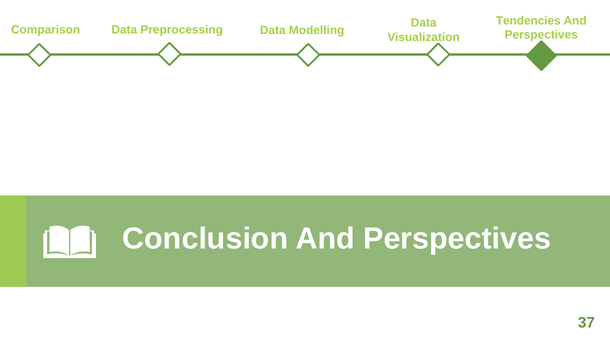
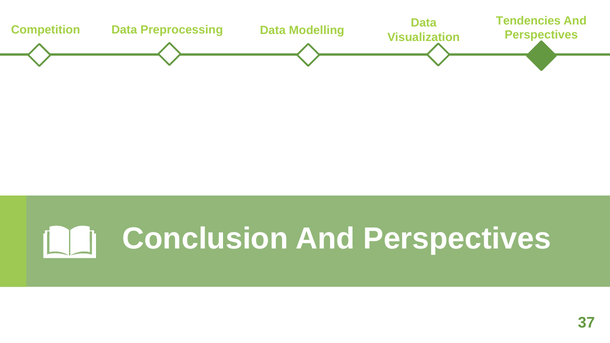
Comparison: Comparison -> Competition
